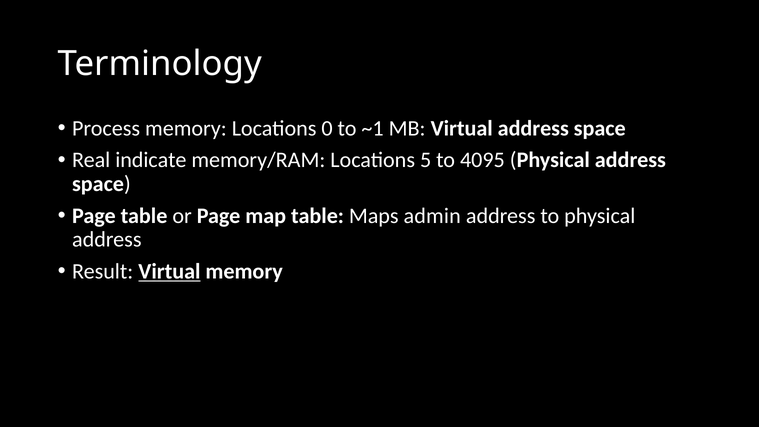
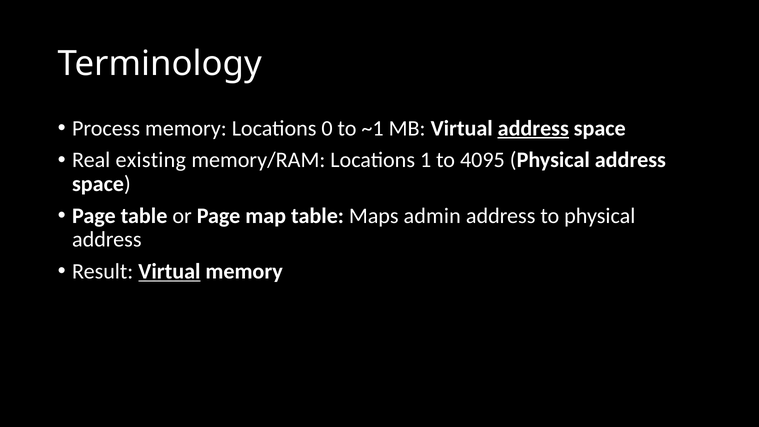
address at (533, 128) underline: none -> present
indicate: indicate -> existing
5: 5 -> 1
